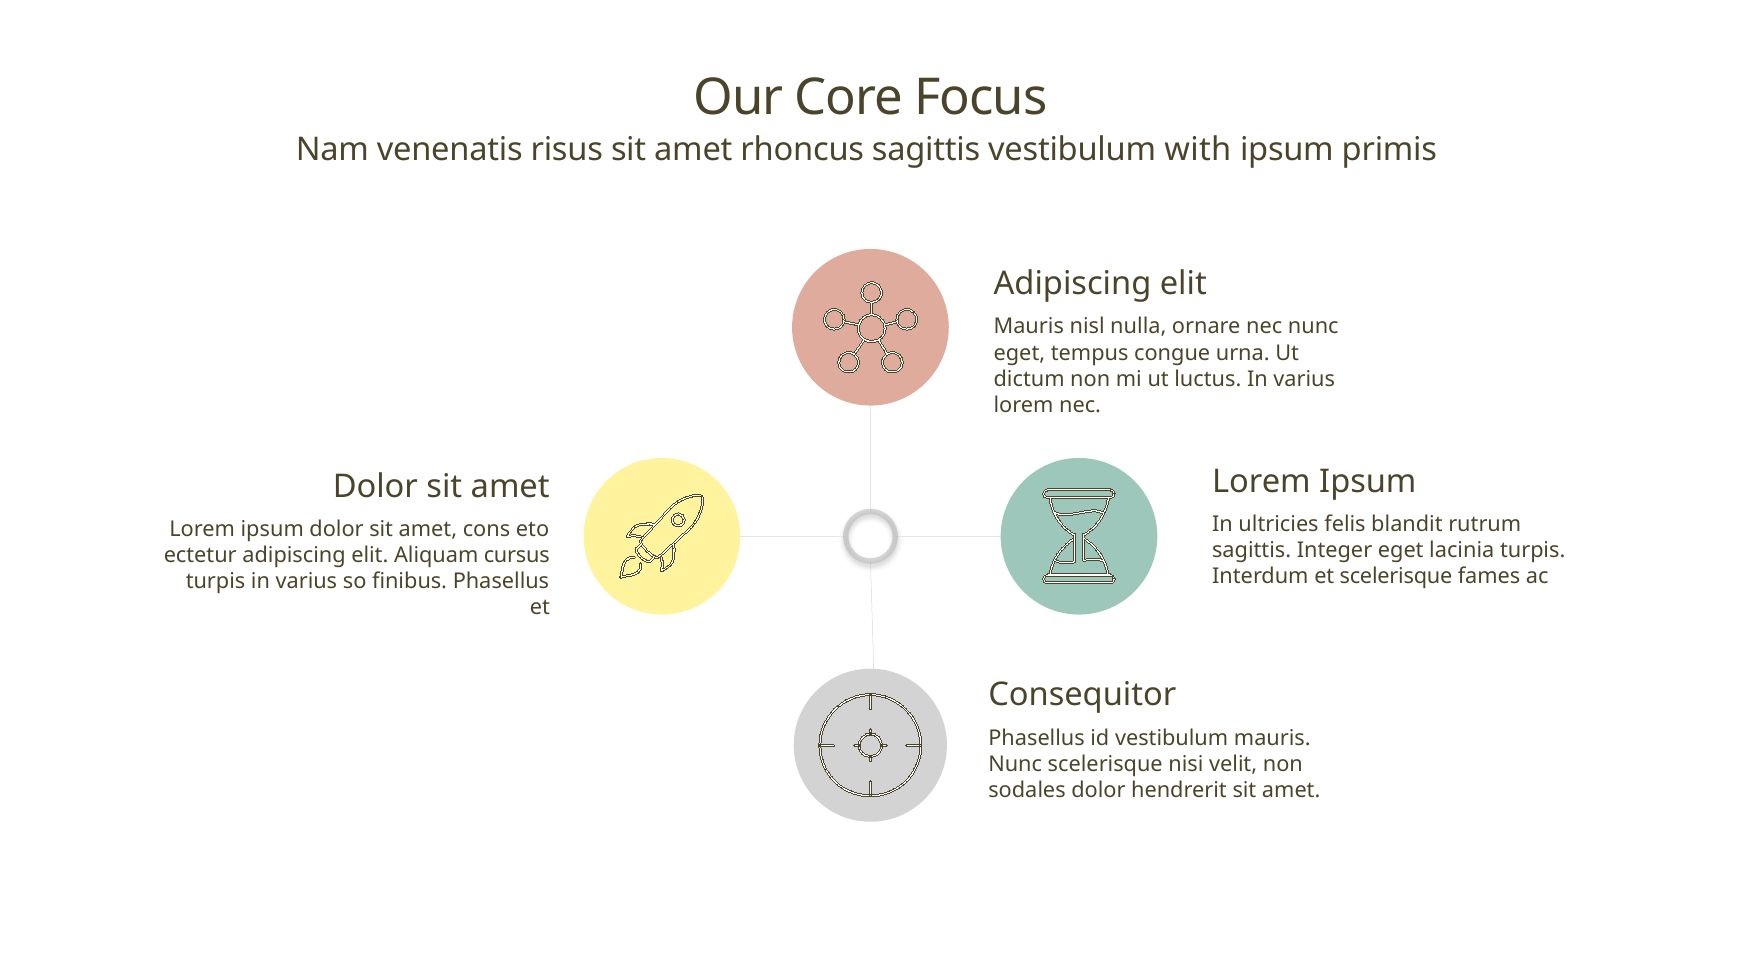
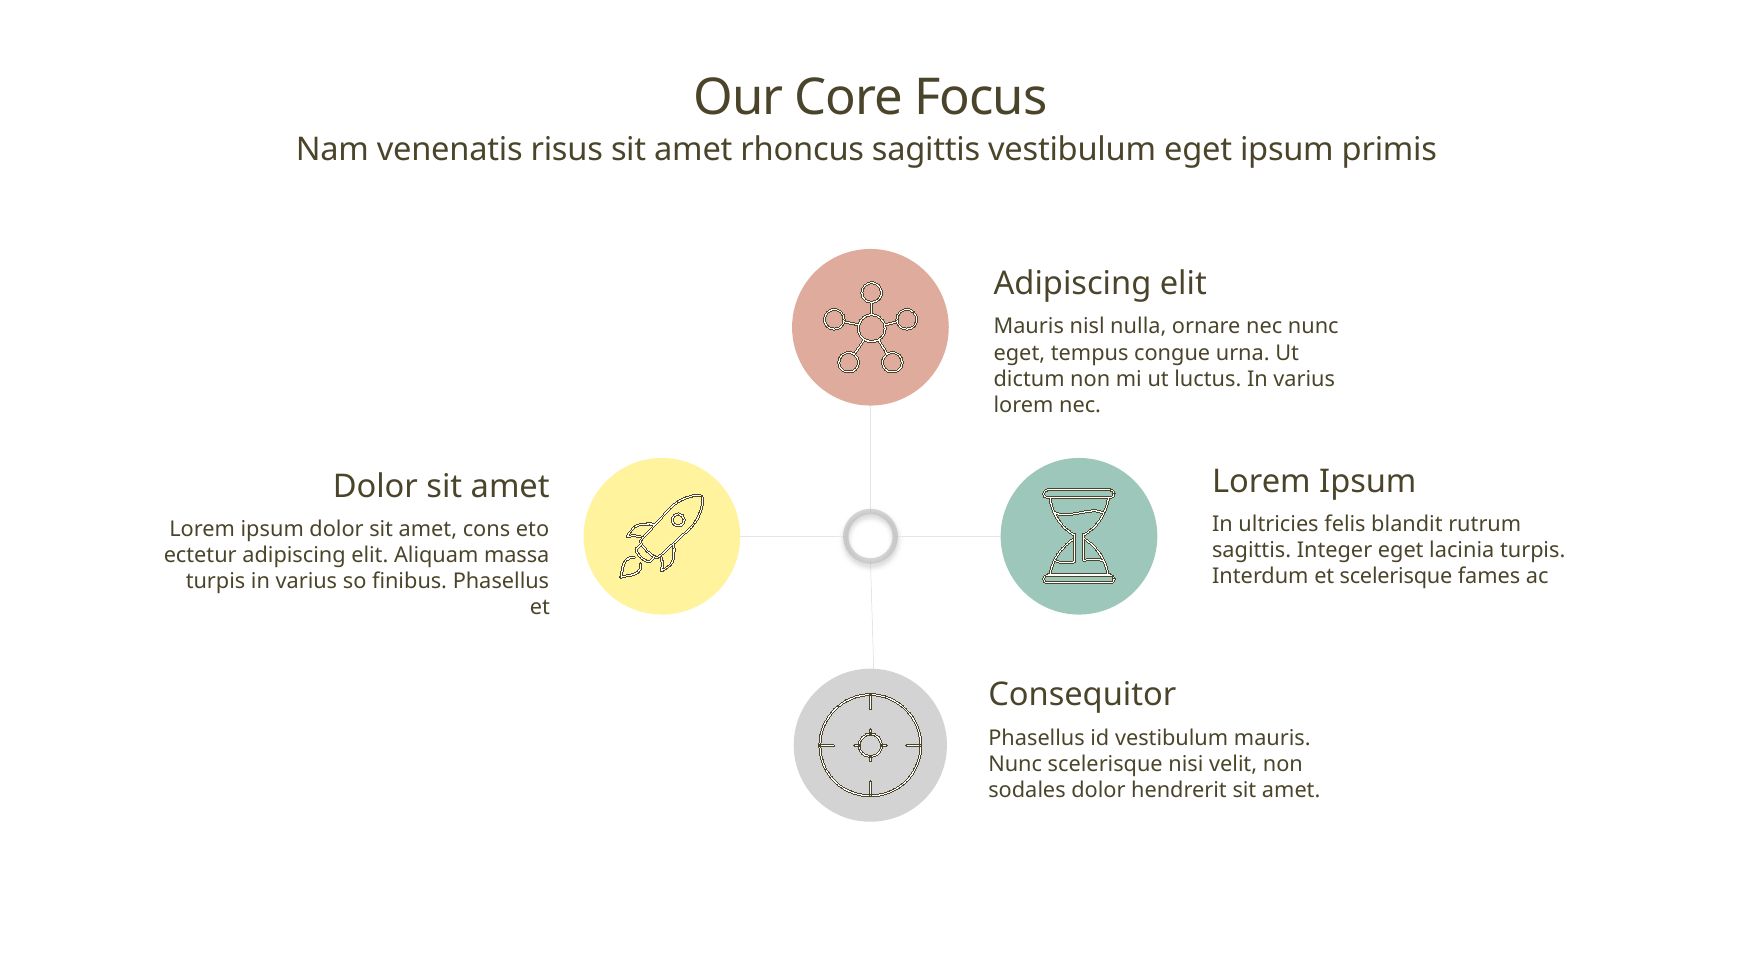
vestibulum with: with -> eget
cursus: cursus -> massa
